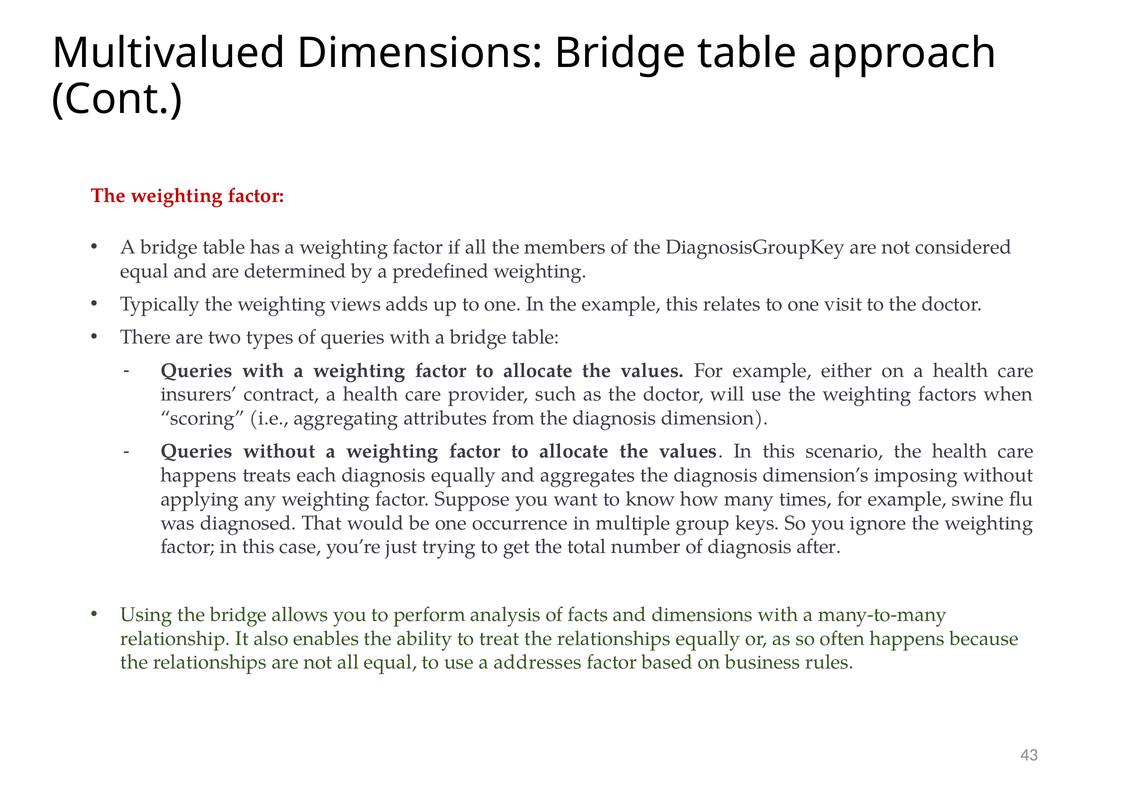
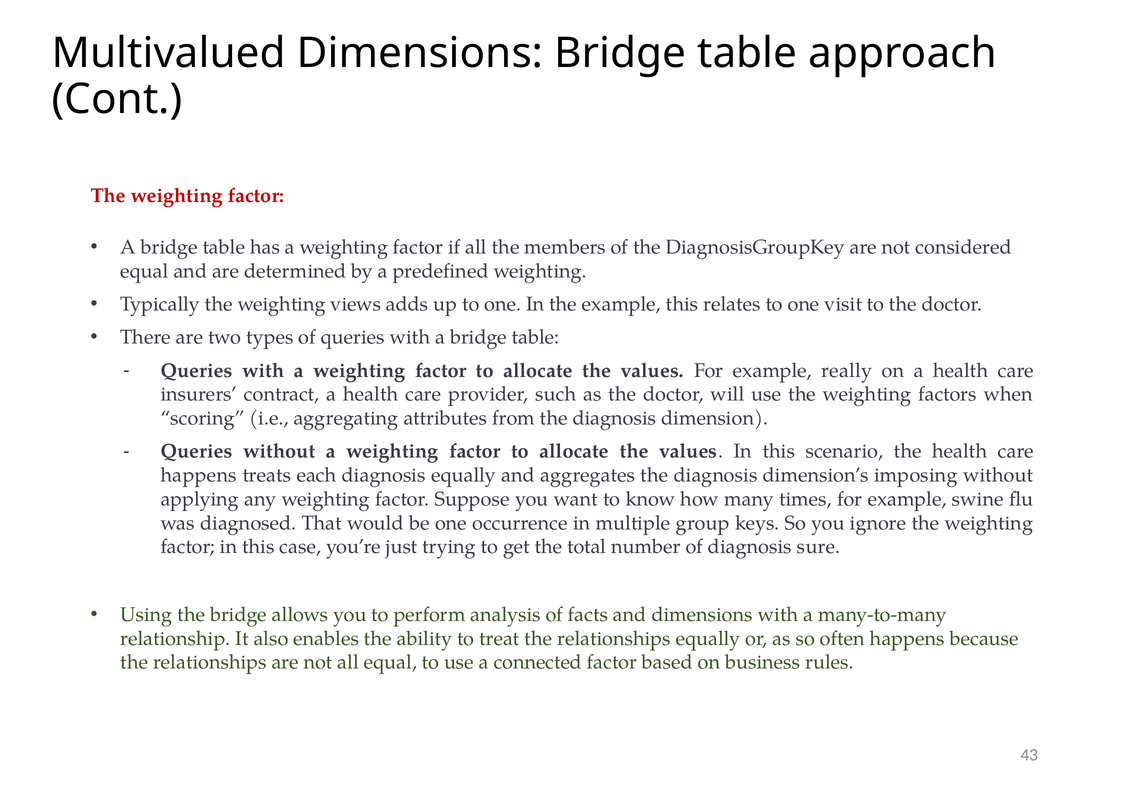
either: either -> really
after: after -> sure
addresses: addresses -> connected
